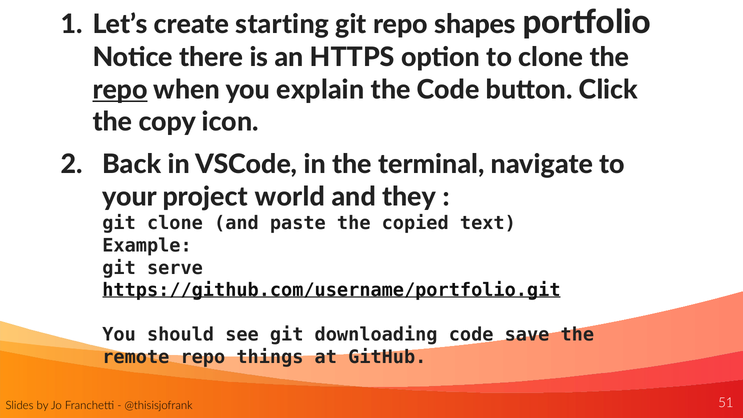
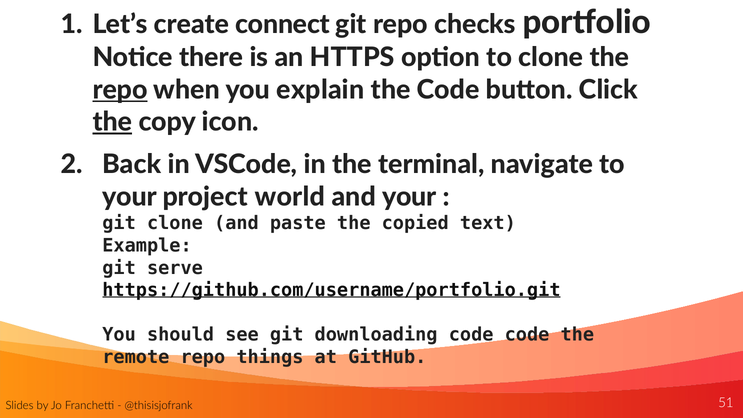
starting: starting -> connect
shapes: shapes -> checks
the at (112, 122) underline: none -> present
and they: they -> your
code save: save -> code
